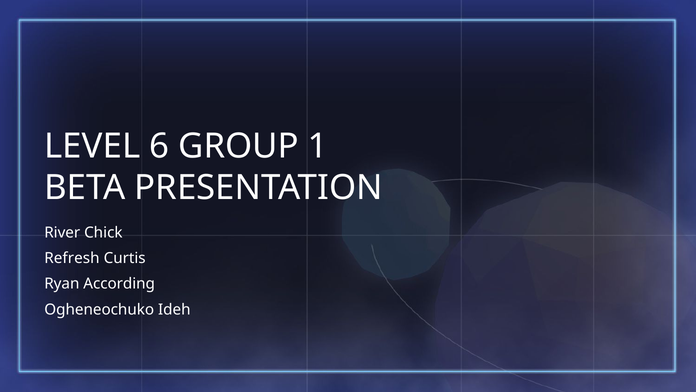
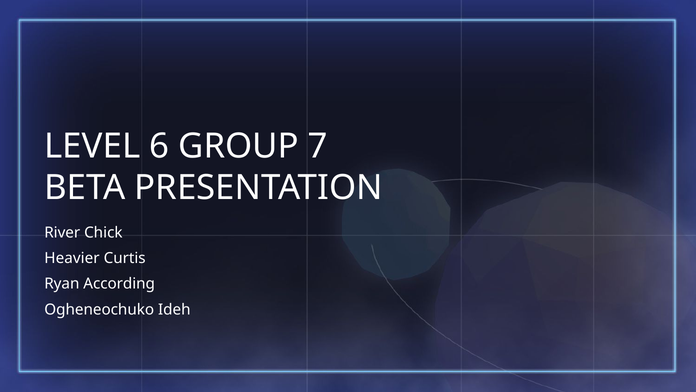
1: 1 -> 7
Refresh: Refresh -> Heavier
